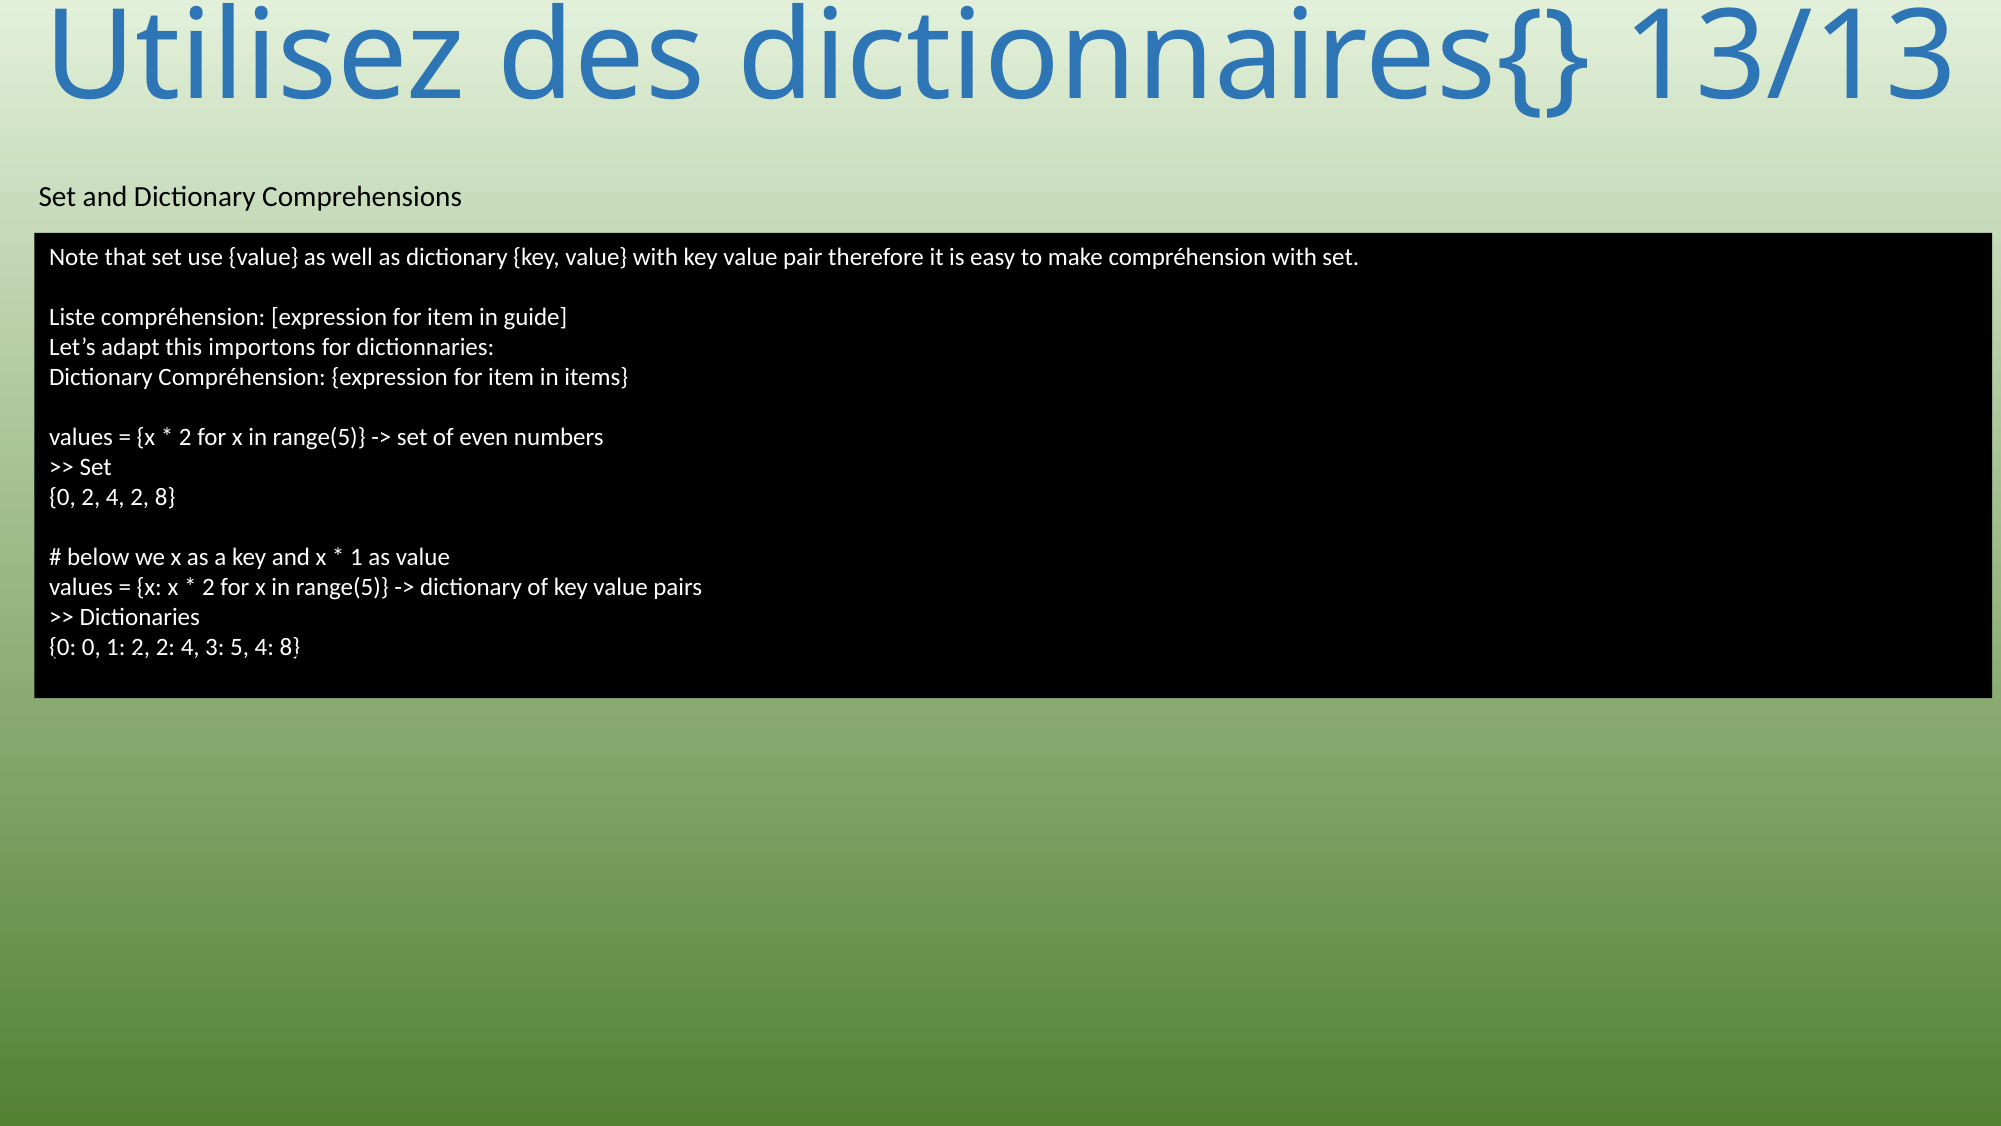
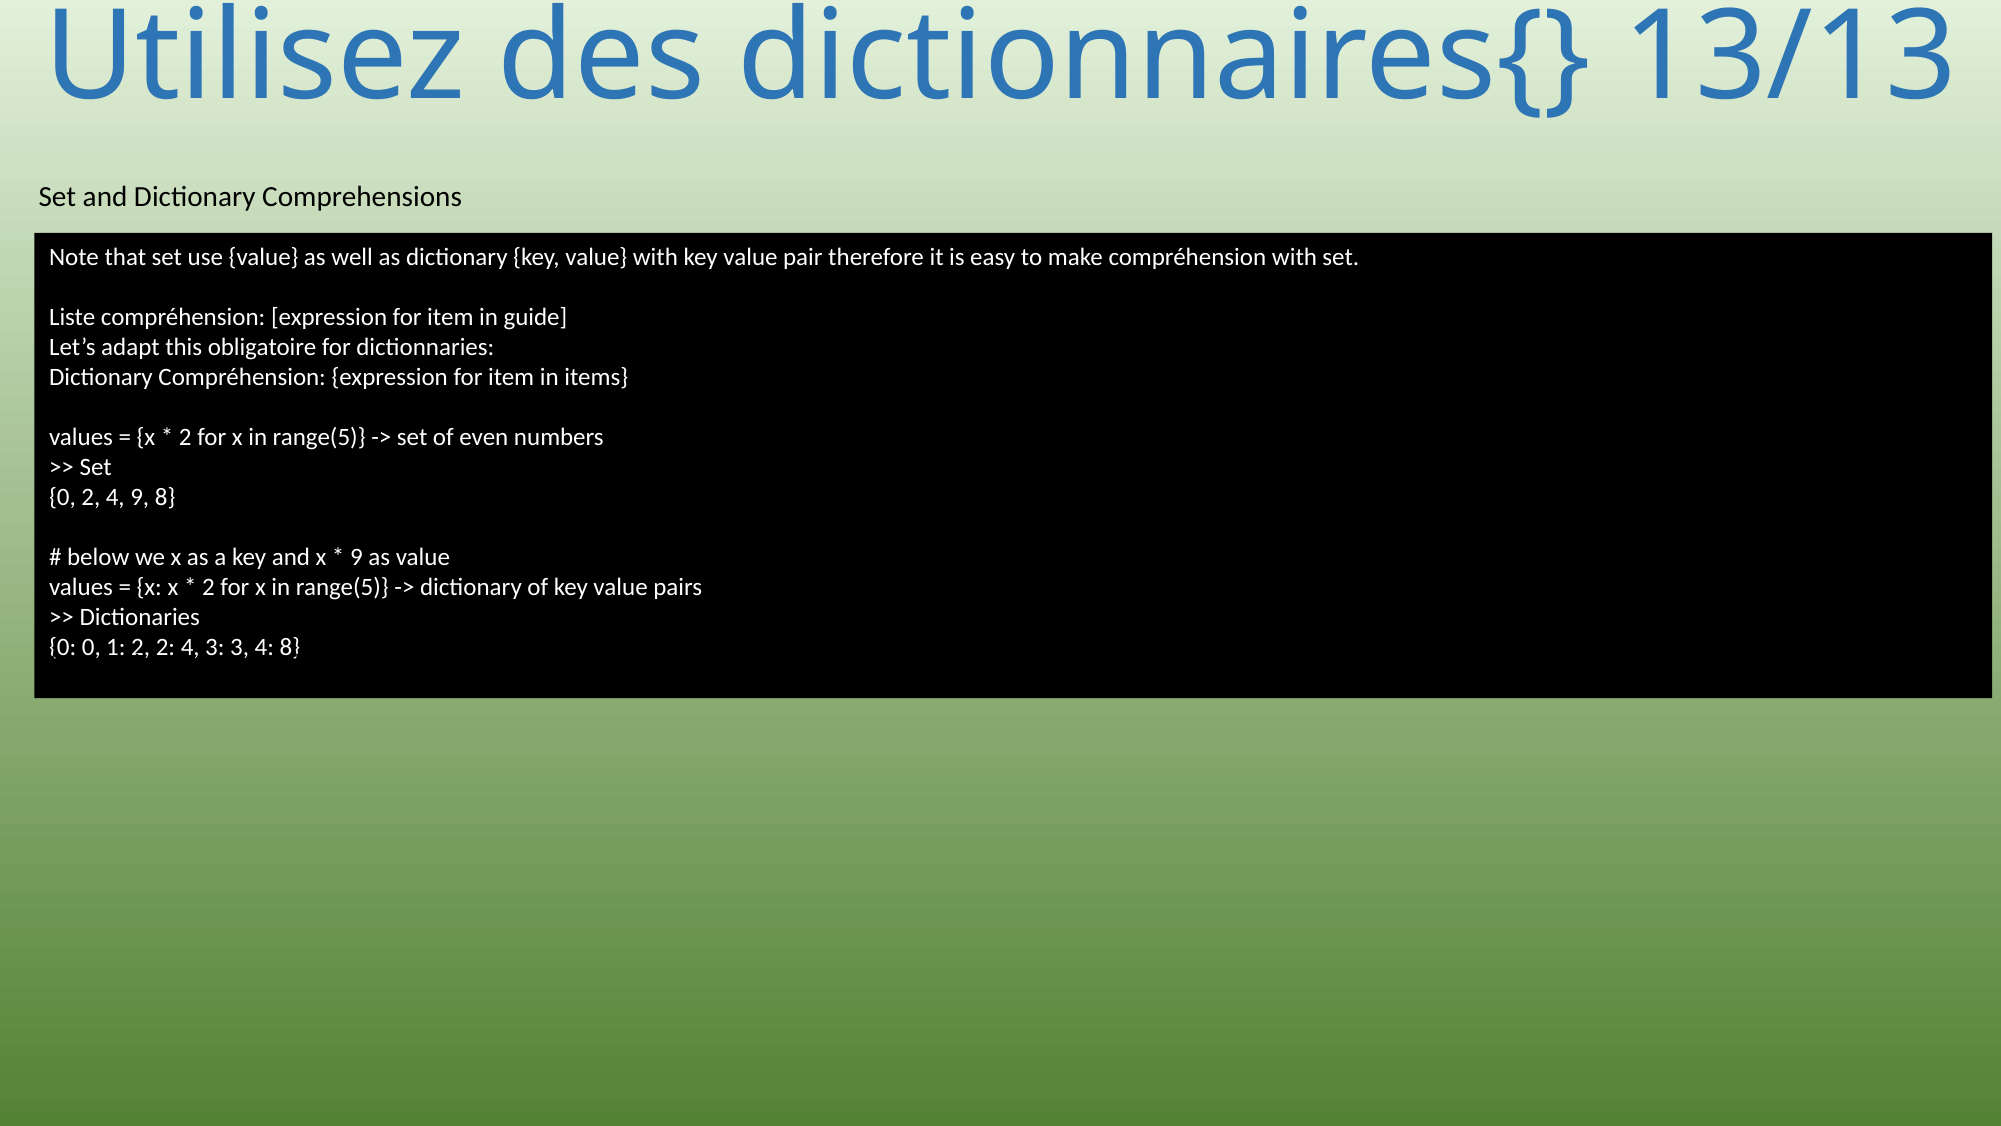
importons: importons -> obligatoire
4 2: 2 -> 9
1 at (356, 557): 1 -> 9
5 at (240, 647): 5 -> 3
